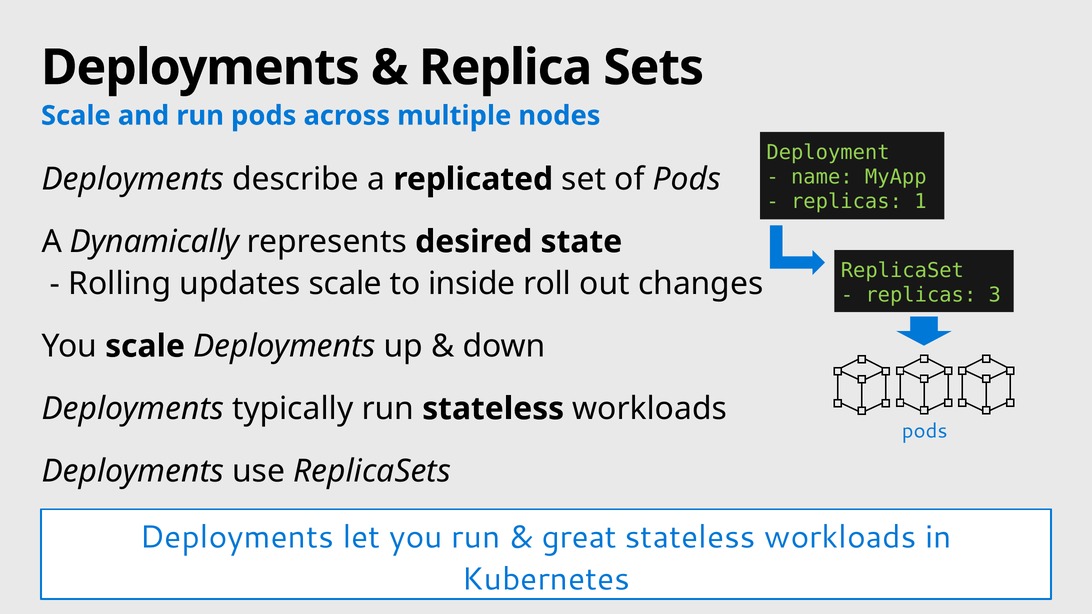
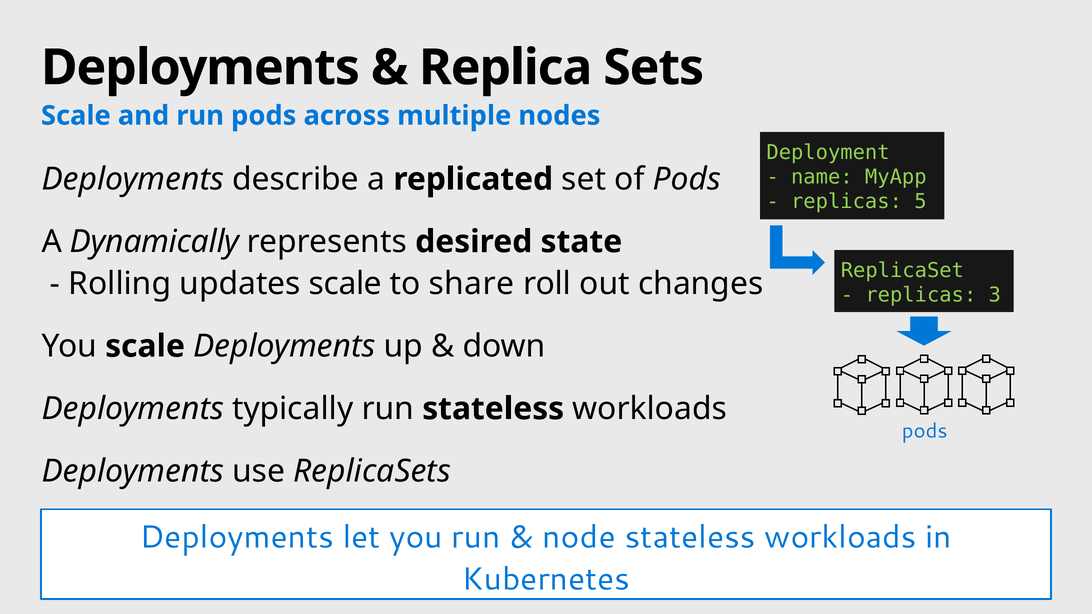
1: 1 -> 5
inside: inside -> share
great: great -> node
